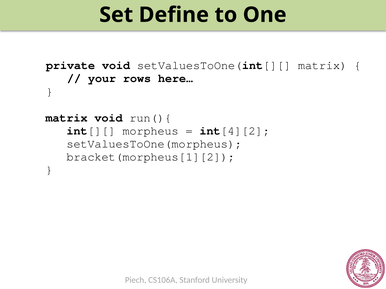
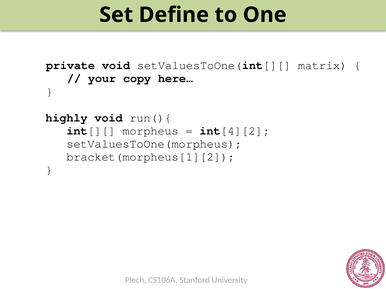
rows: rows -> copy
matrix at (67, 118): matrix -> highly
